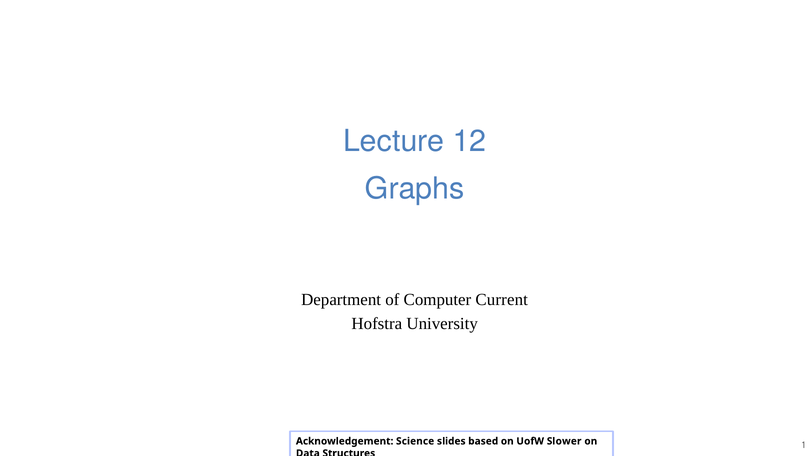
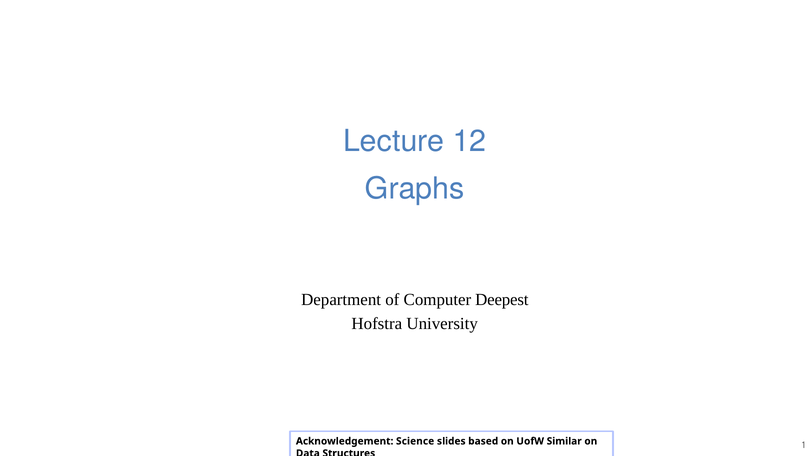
Current: Current -> Deepest
Slower: Slower -> Similar
